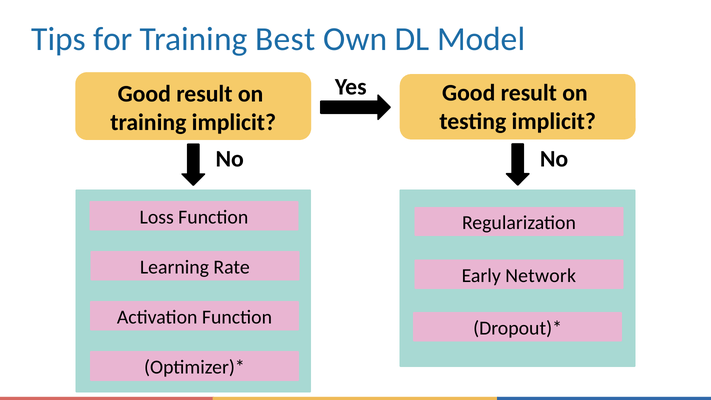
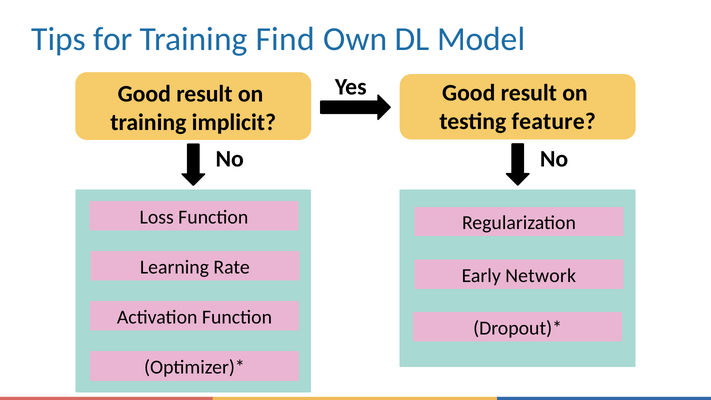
Best: Best -> Find
testing implicit: implicit -> feature
